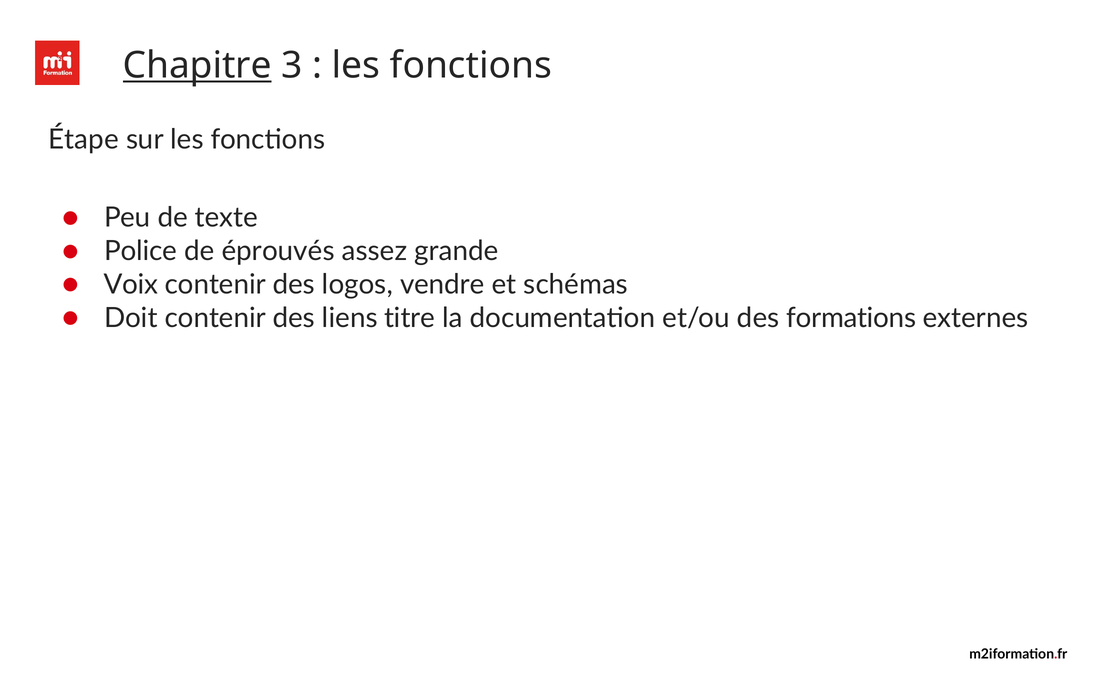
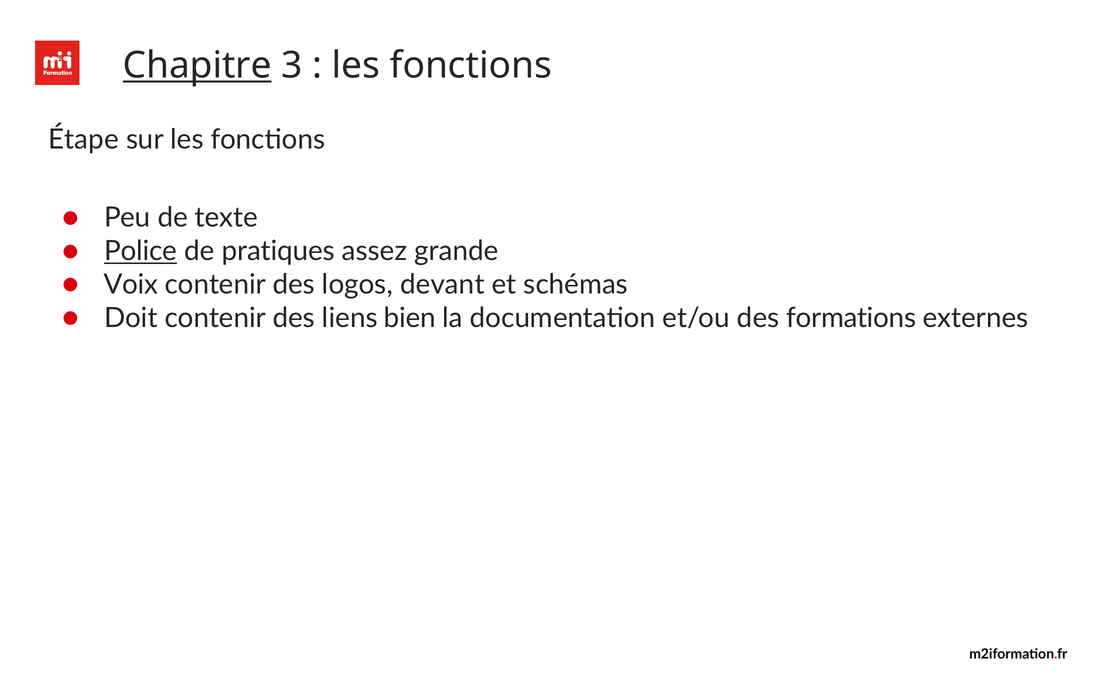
Police underline: none -> present
éprouvés: éprouvés -> pratiques
vendre: vendre -> devant
titre: titre -> bien
